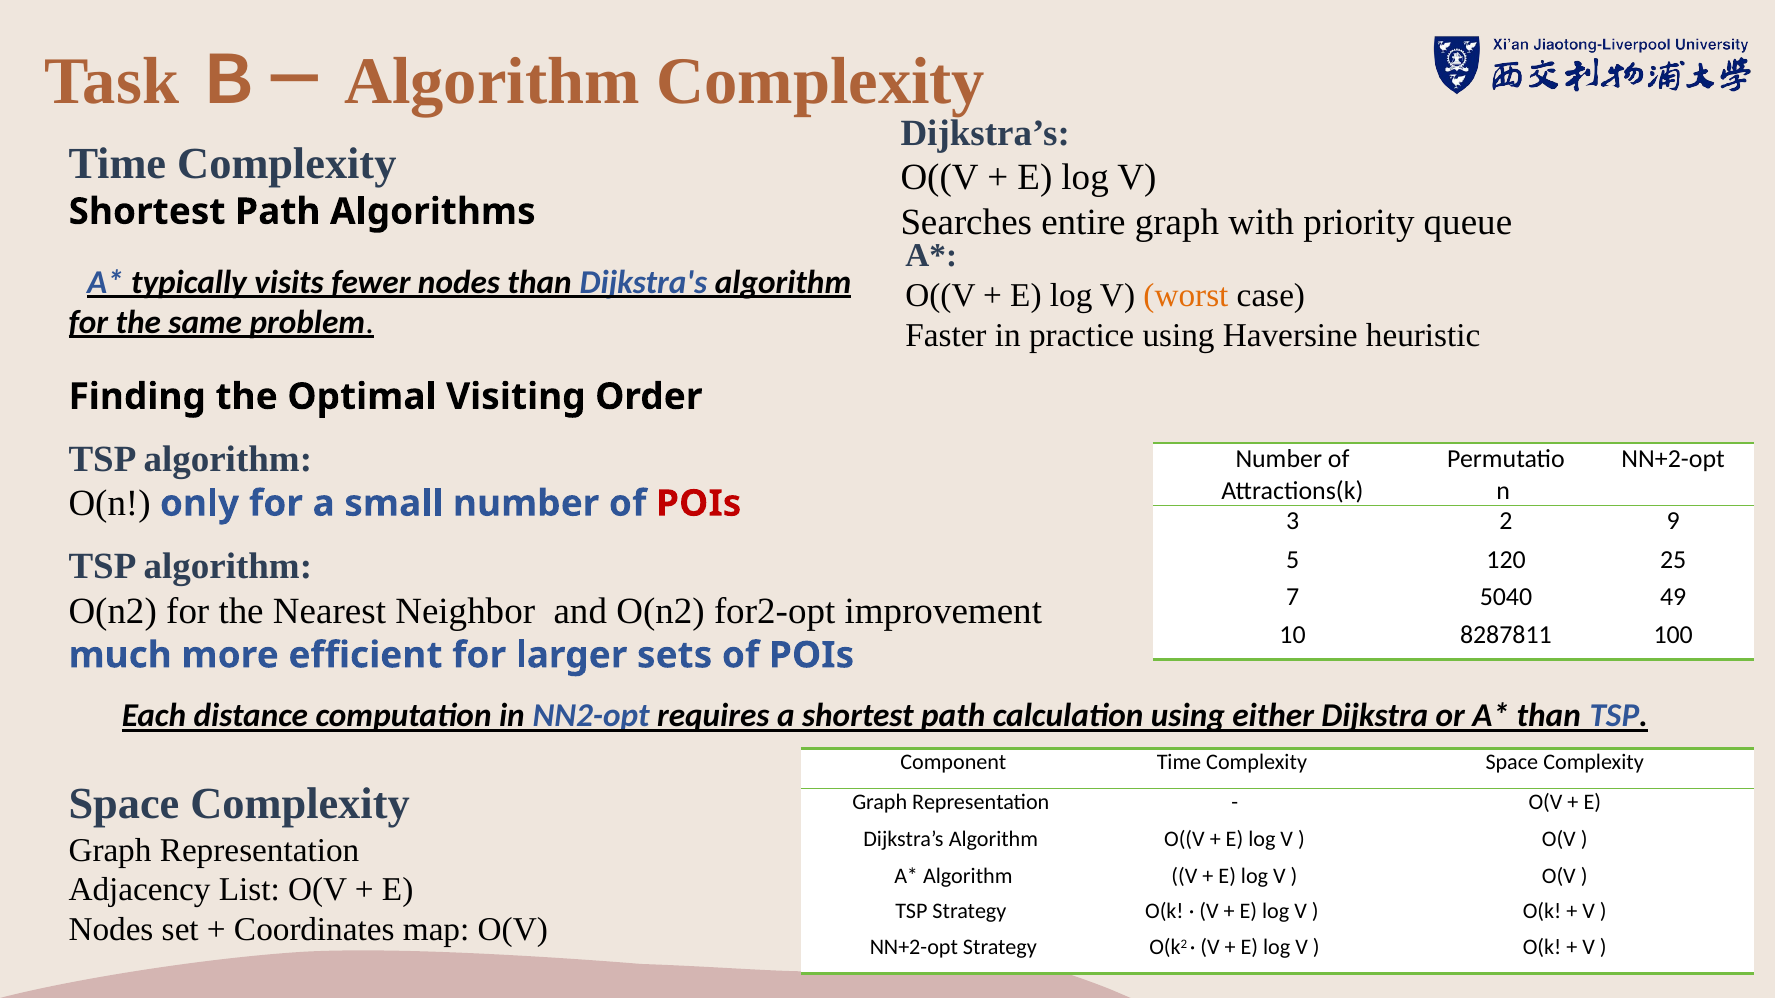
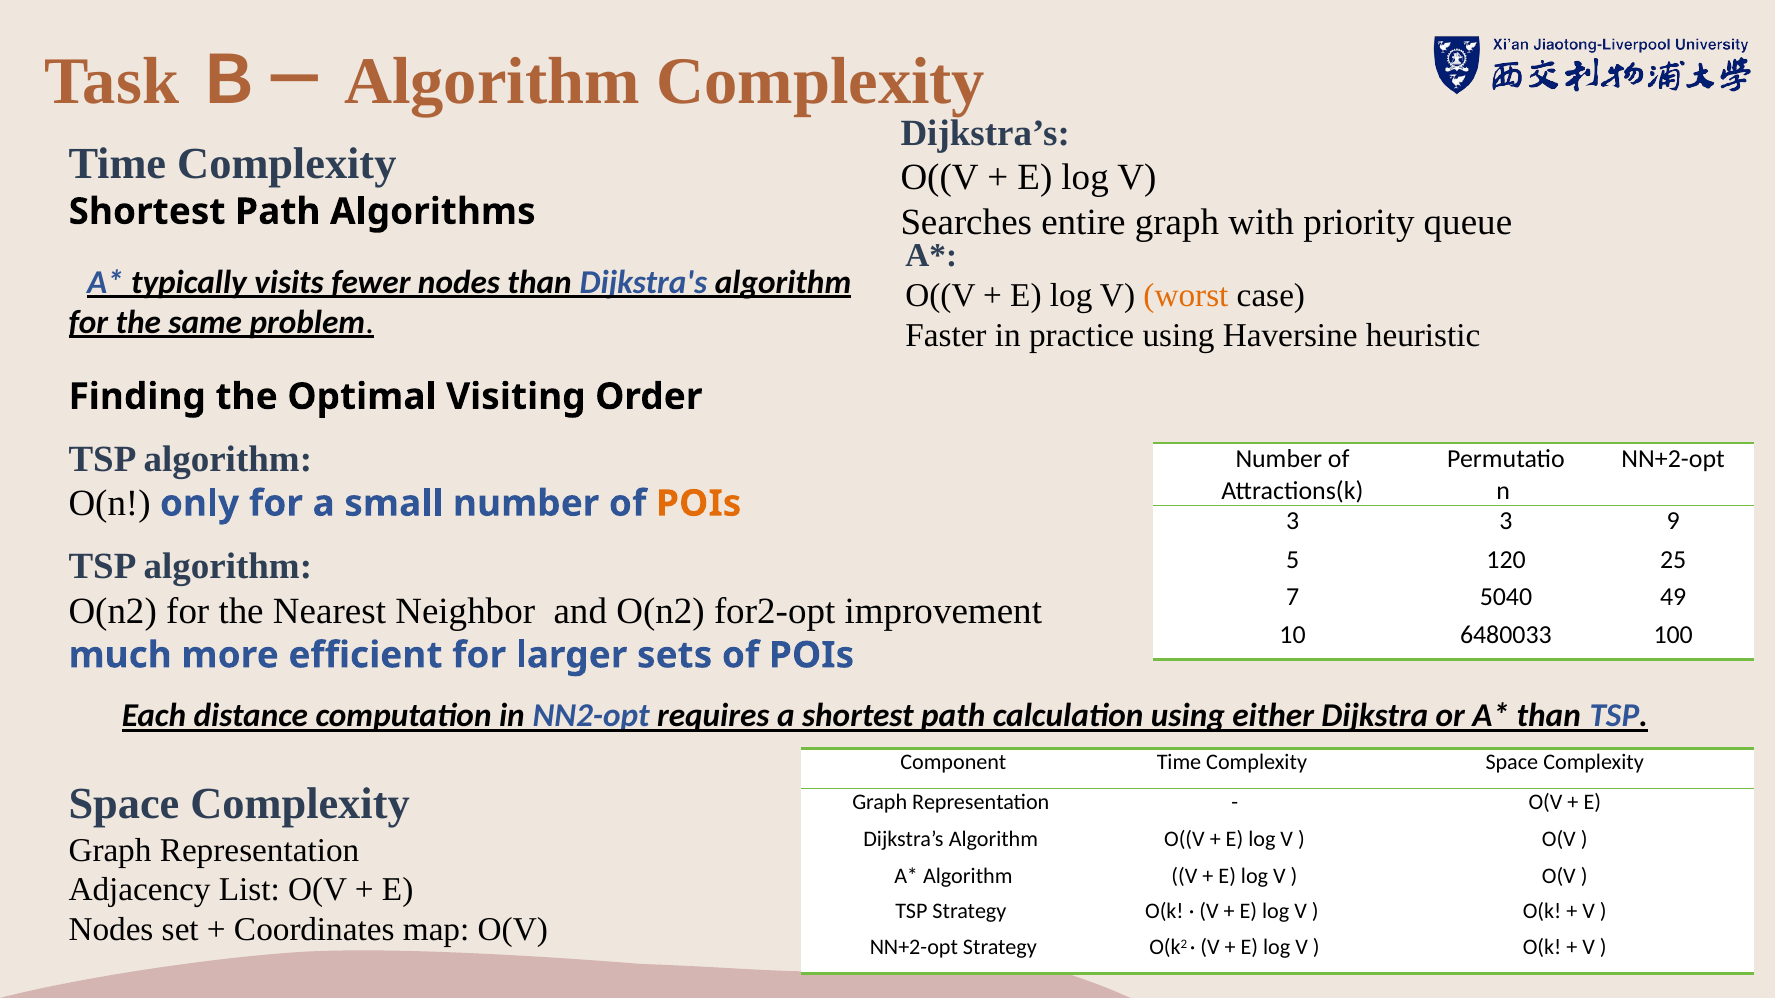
POIs at (699, 504) colour: red -> orange
3 2: 2 -> 3
8287811: 8287811 -> 6480033
